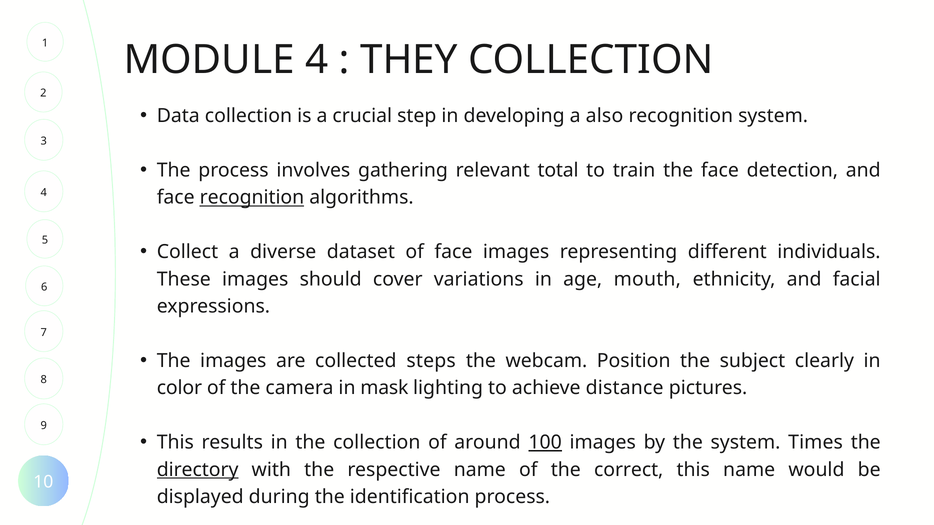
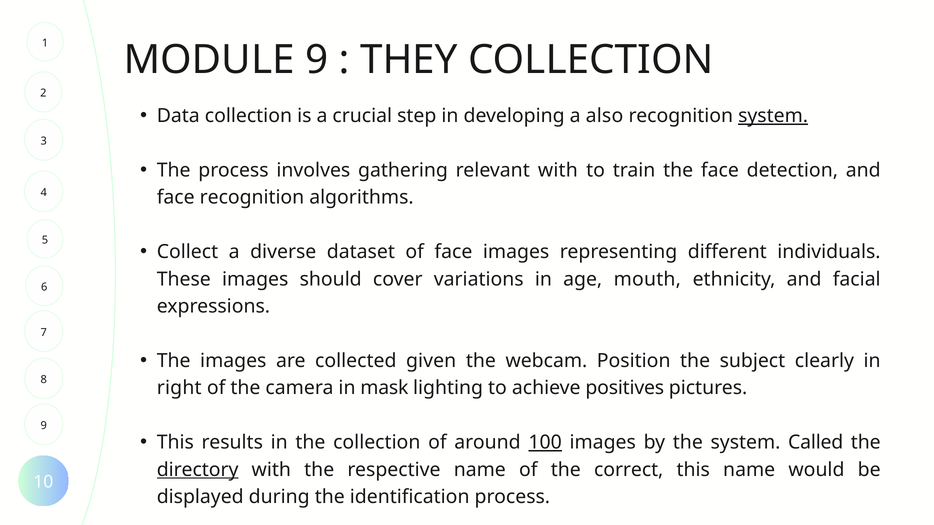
MODULE 4: 4 -> 9
system at (773, 116) underline: none -> present
relevant total: total -> with
recognition at (252, 198) underline: present -> none
steps: steps -> given
color: color -> right
distance: distance -> positives
Times: Times -> Called
